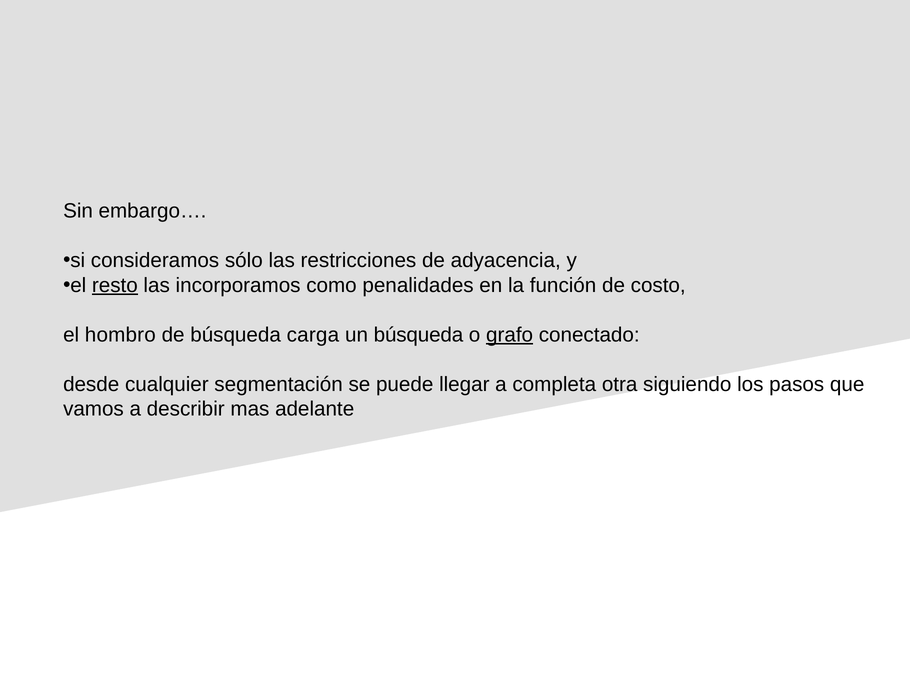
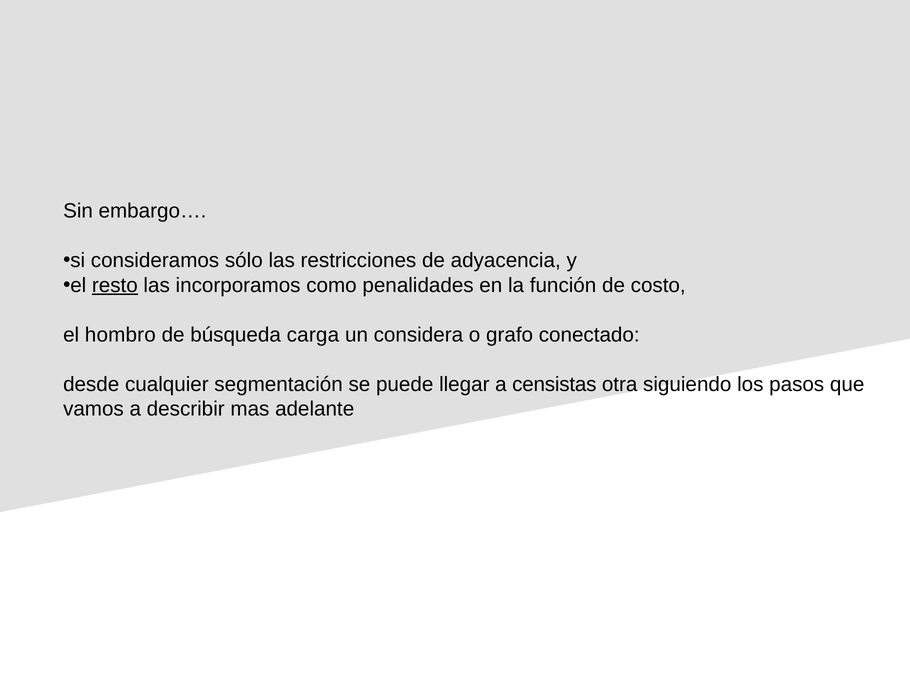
un búsqueda: búsqueda -> considera
grafo underline: present -> none
completa: completa -> censistas
